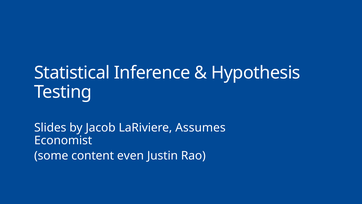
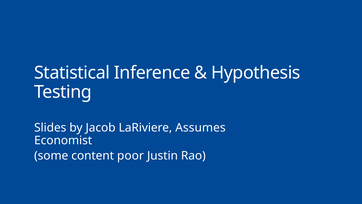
even: even -> poor
